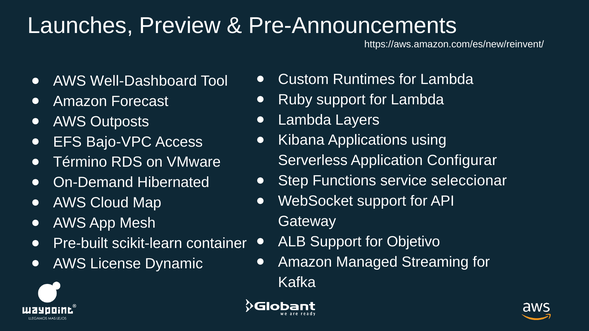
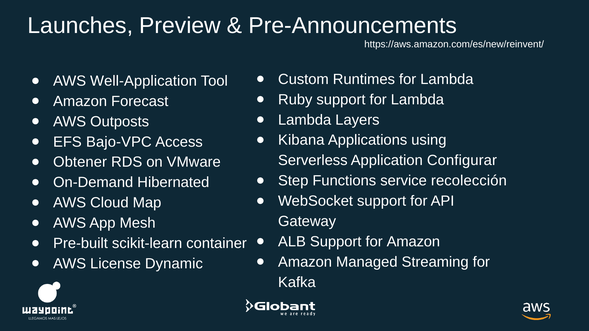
Well-Dashboard: Well-Dashboard -> Well-Application
Término: Término -> Obtener
seleccionar: seleccionar -> recolección
for Objetivo: Objetivo -> Amazon
